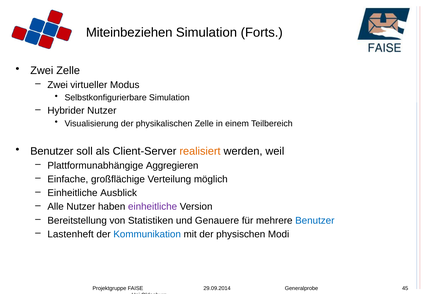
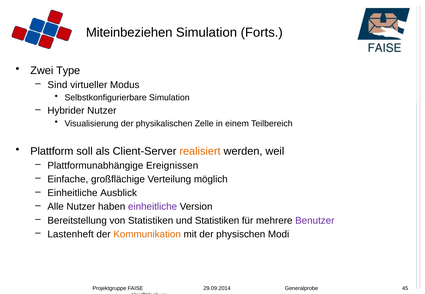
Zwei Zelle: Zelle -> Type
Zwei at (58, 85): Zwei -> Sind
Benutzer at (52, 151): Benutzer -> Plattform
Aggregieren: Aggregieren -> Ereignissen
und Genauere: Genauere -> Statistiken
Benutzer at (315, 221) colour: blue -> purple
Kommunikation colour: blue -> orange
